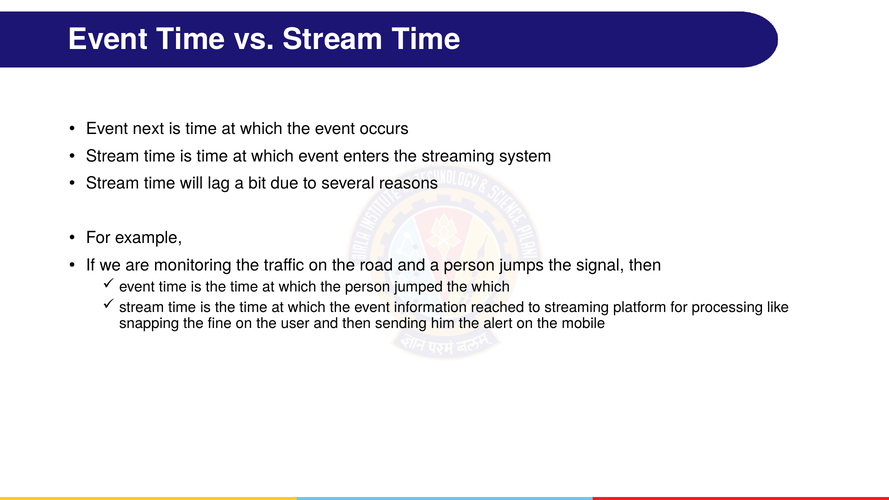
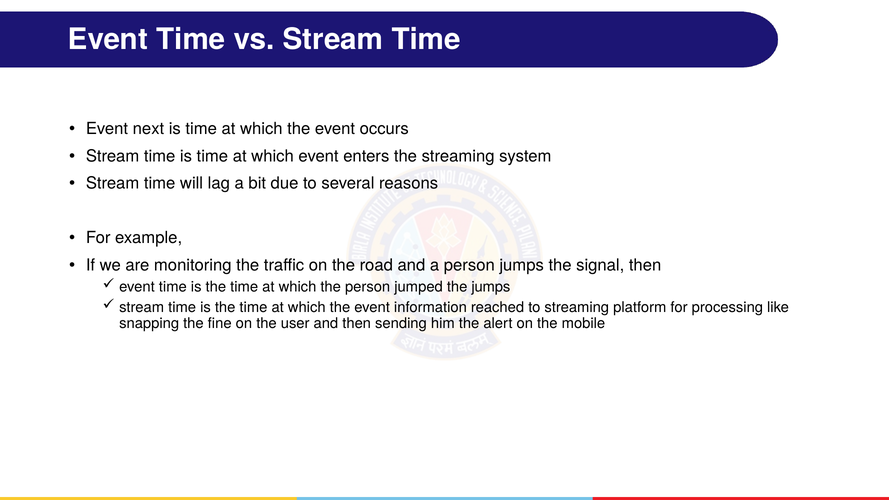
the which: which -> jumps
